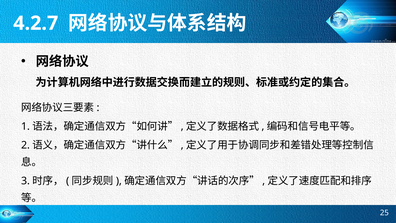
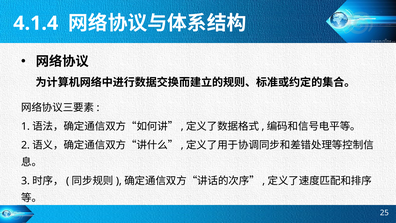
4.2.7: 4.2.7 -> 4.1.4
